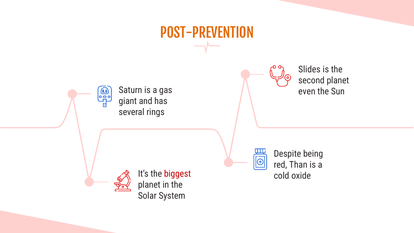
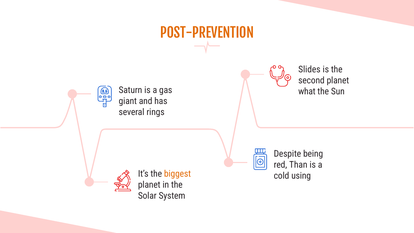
even: even -> what
biggest colour: red -> orange
oxide: oxide -> using
